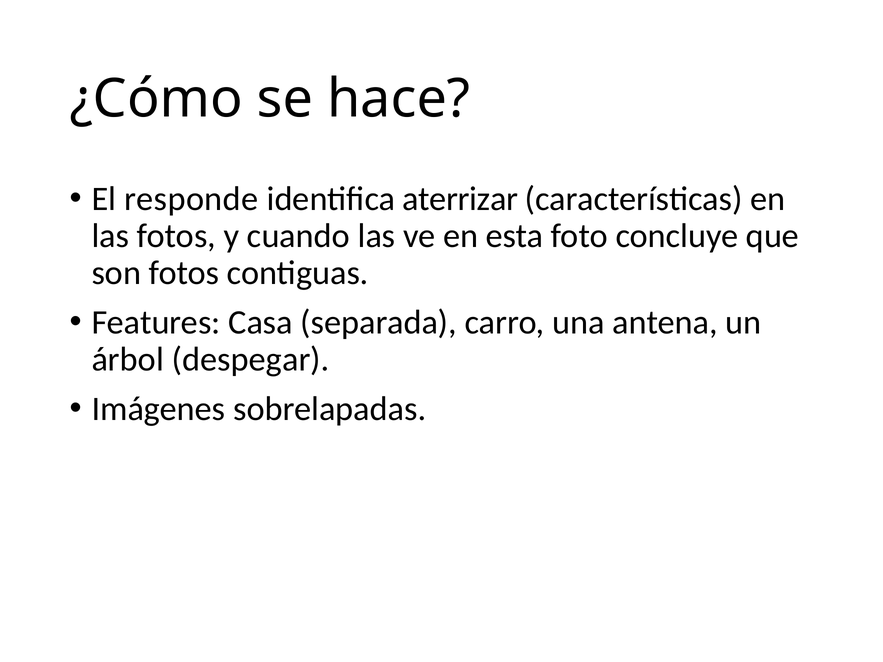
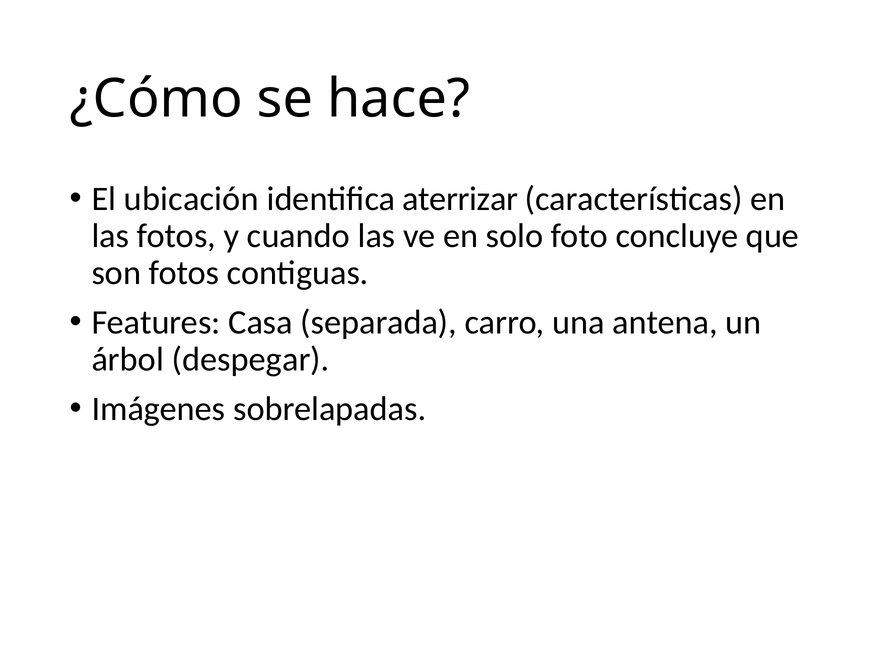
responde: responde -> ubicación
esta: esta -> solo
